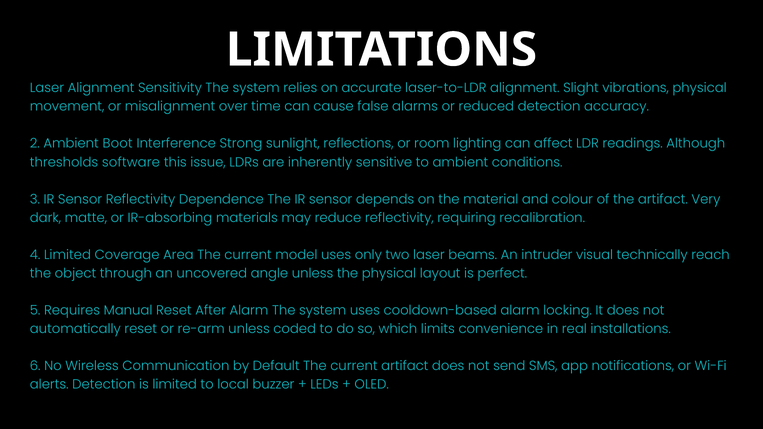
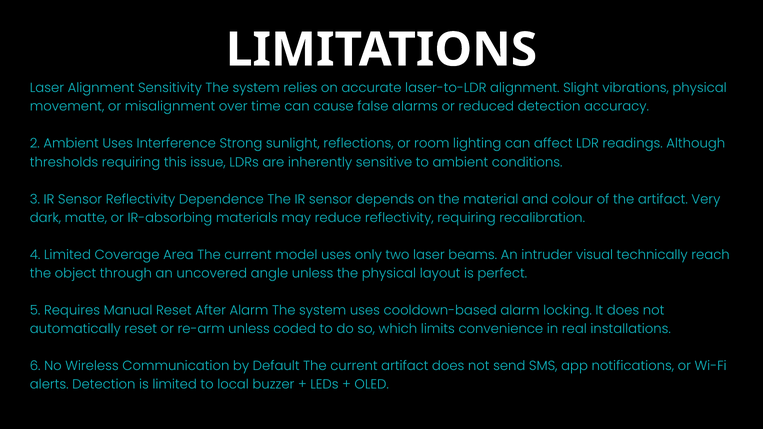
Ambient Boot: Boot -> Uses
thresholds software: software -> requiring
